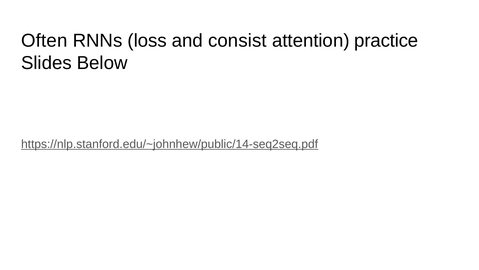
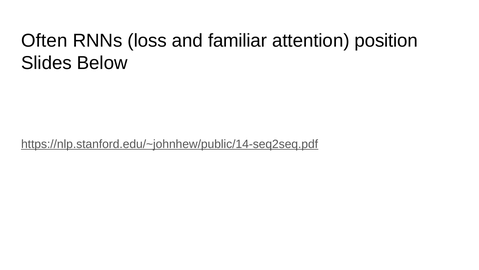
consist: consist -> familiar
practice: practice -> position
